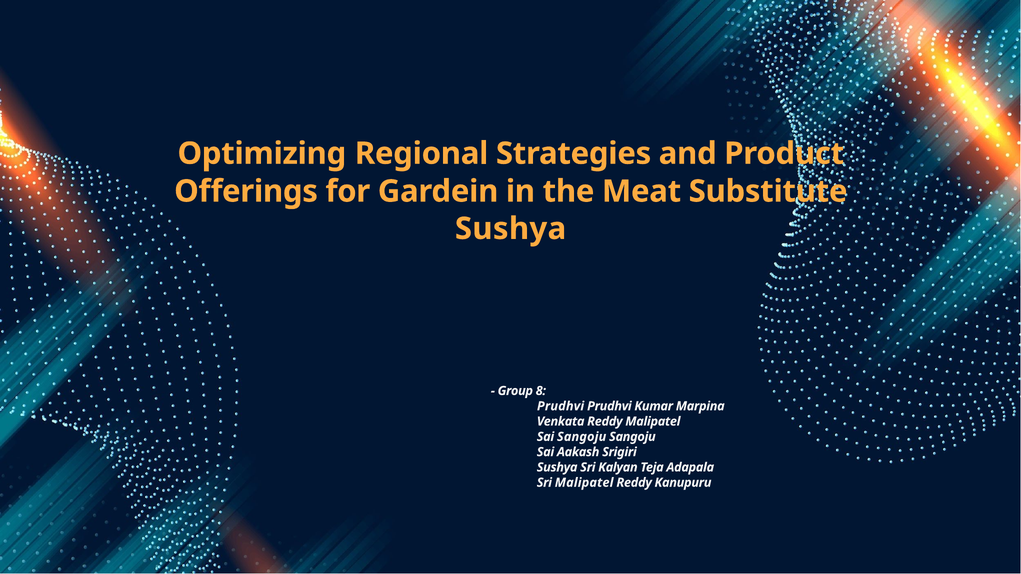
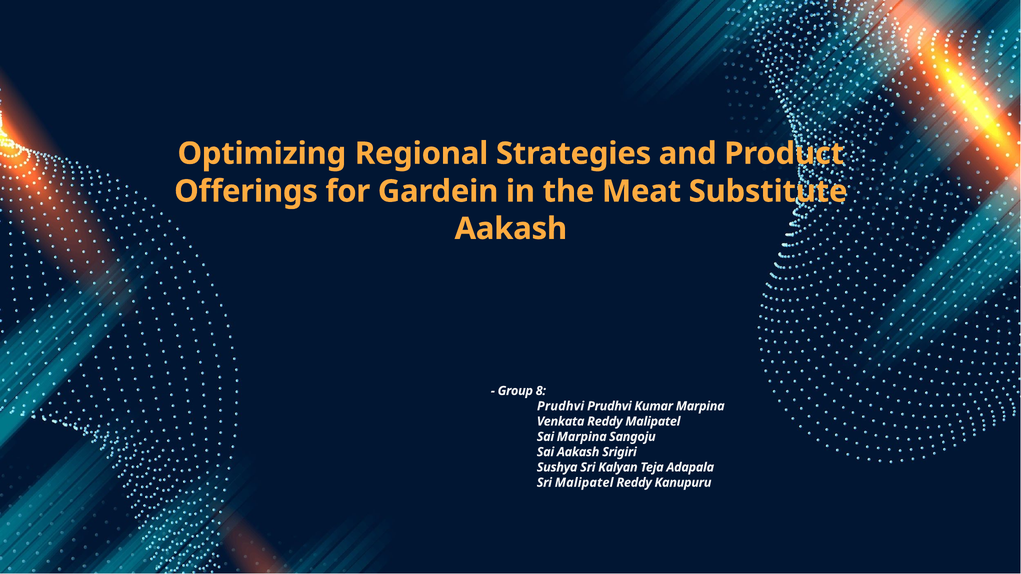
Sushya at (511, 229): Sushya -> Aakash
Sai Sangoju: Sangoju -> Marpina
